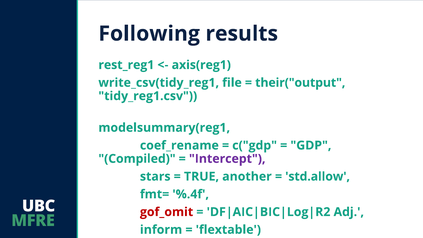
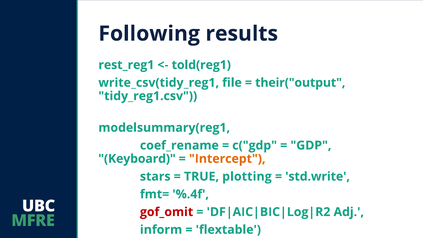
axis(reg1: axis(reg1 -> told(reg1
Compiled: Compiled -> Keyboard
Intercept colour: purple -> orange
another: another -> plotting
std.allow: std.allow -> std.write
